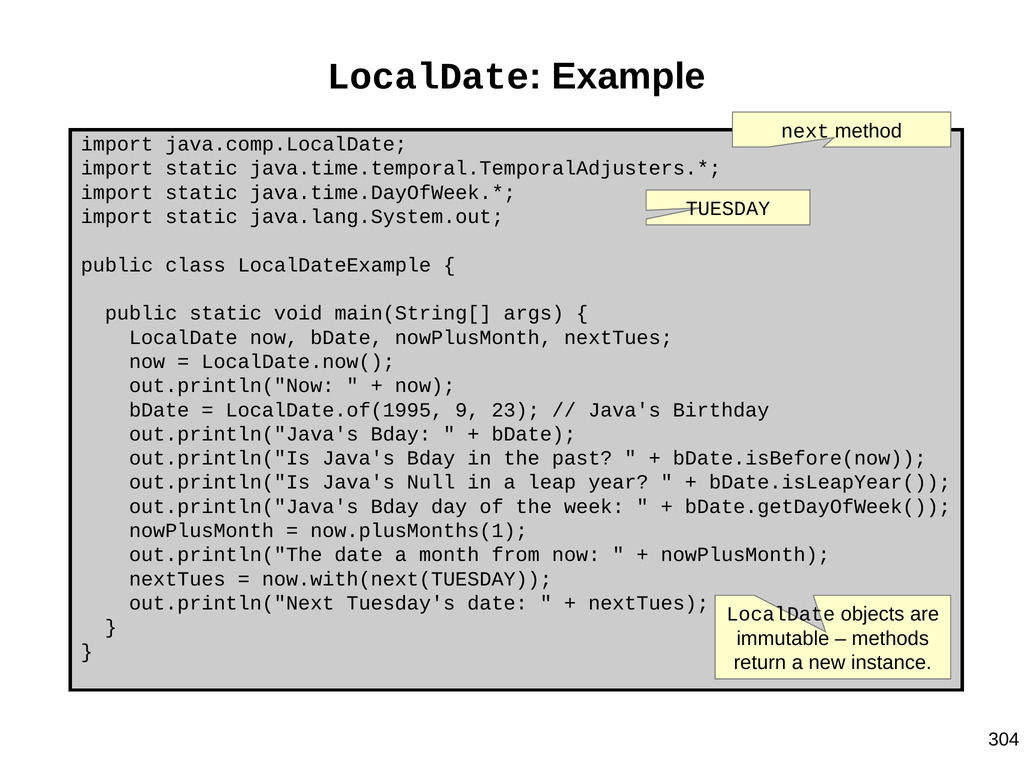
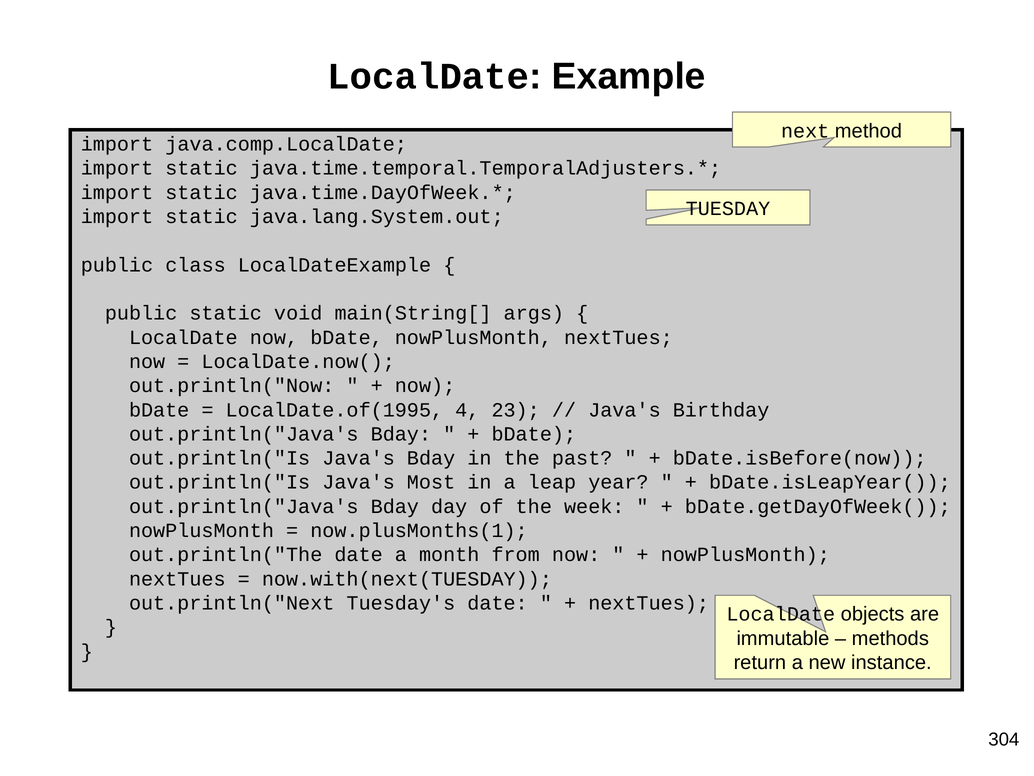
9: 9 -> 4
Null: Null -> Most
